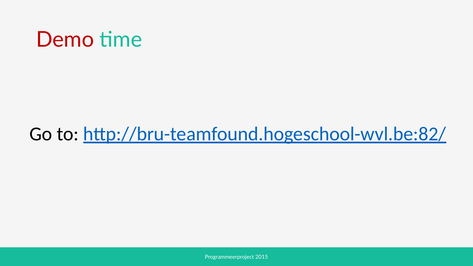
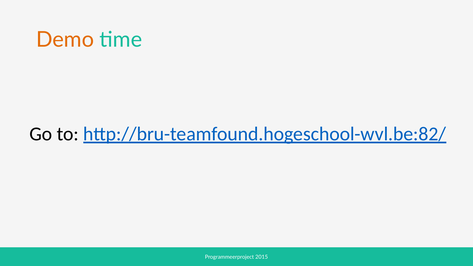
Demo colour: red -> orange
